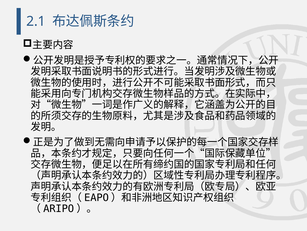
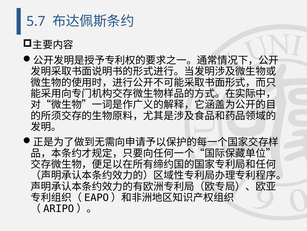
2.1: 2.1 -> 5.7
